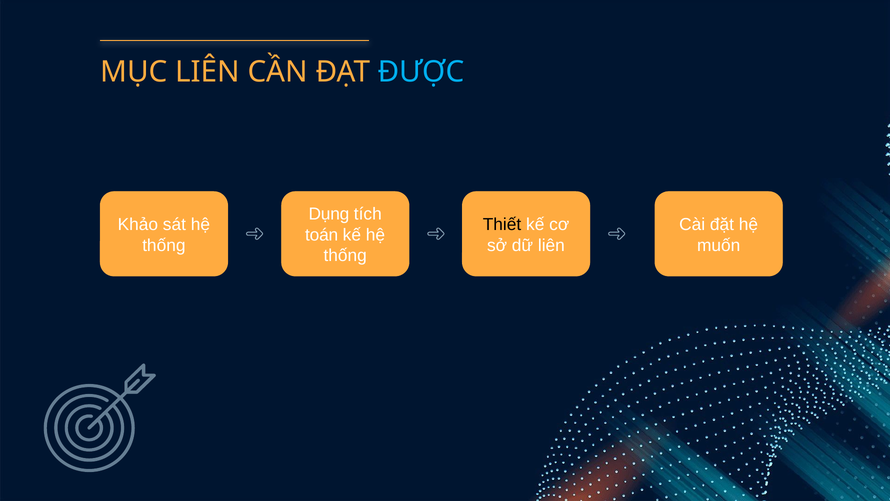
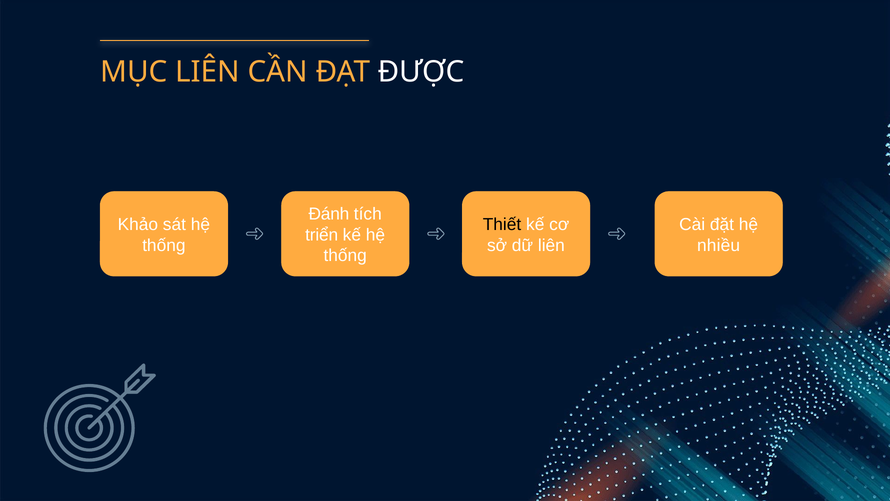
ĐƯỢC colour: light blue -> white
Dụng: Dụng -> Đánh
toán: toán -> triển
muốn: muốn -> nhiều
